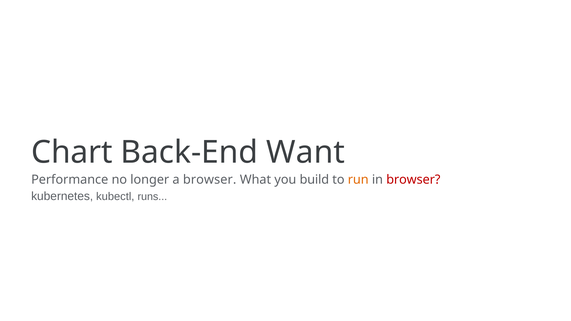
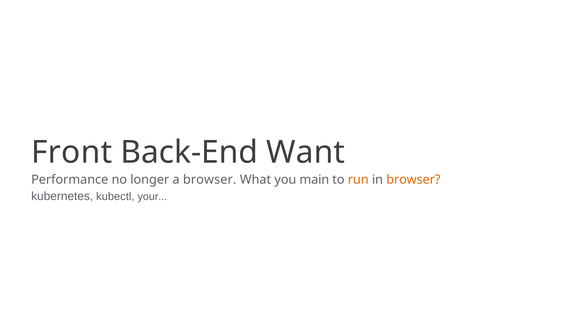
Chart: Chart -> Front
build: build -> main
browser at (413, 180) colour: red -> orange
runs: runs -> your
